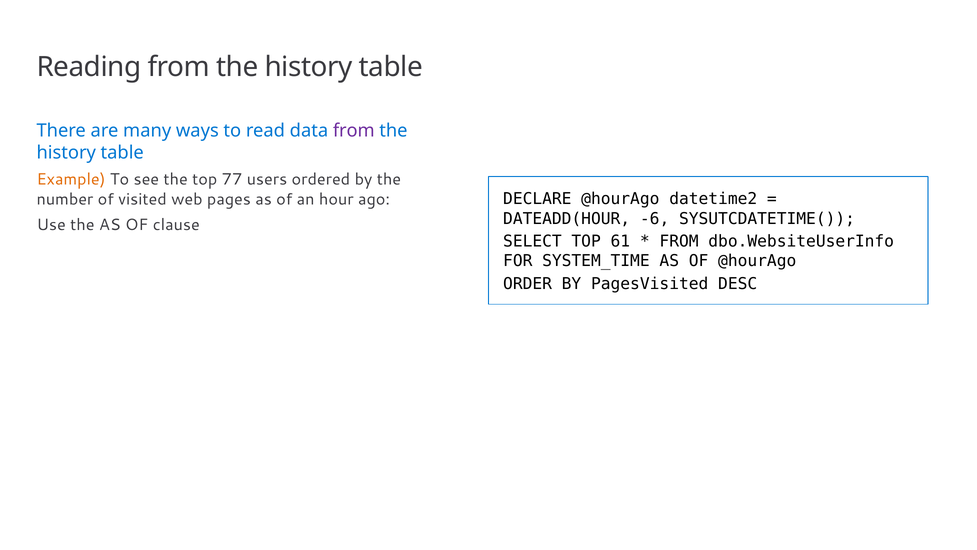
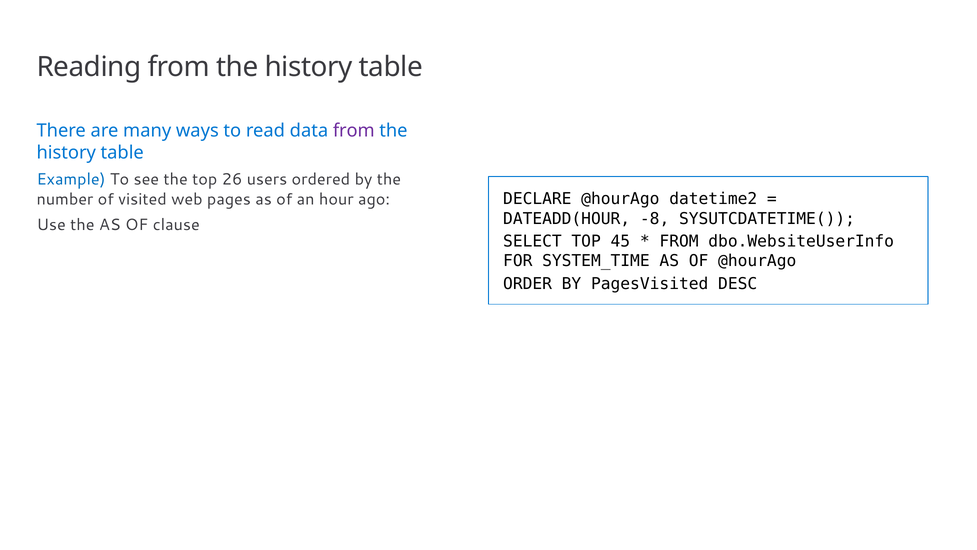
Example colour: orange -> blue
77: 77 -> 26
-6: -6 -> -8
61: 61 -> 45
